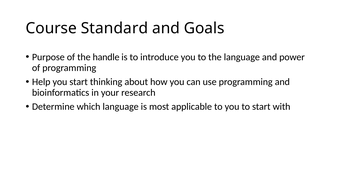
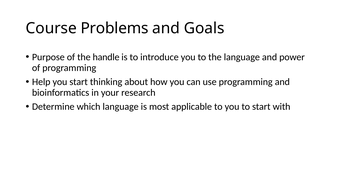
Standard: Standard -> Problems
